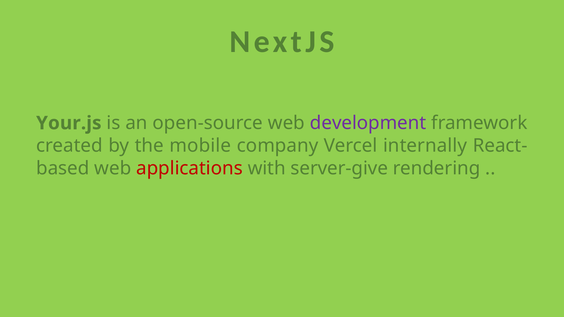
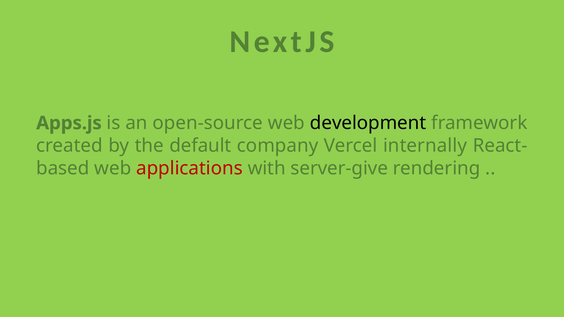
Your.js: Your.js -> Apps.js
development colour: purple -> black
mobile: mobile -> default
